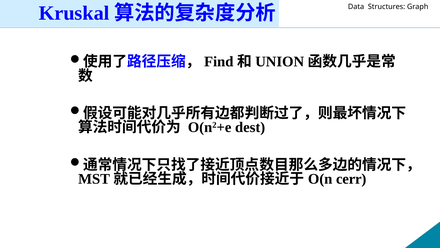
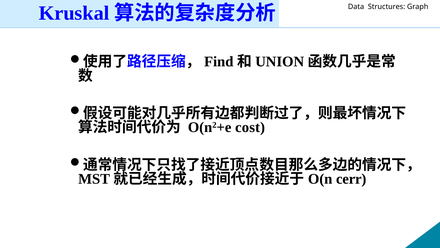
dest: dest -> cost
